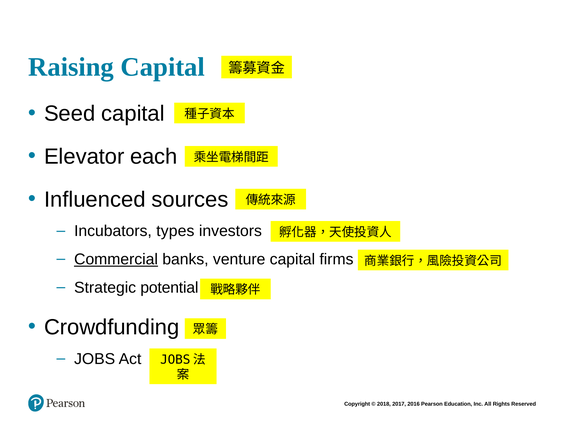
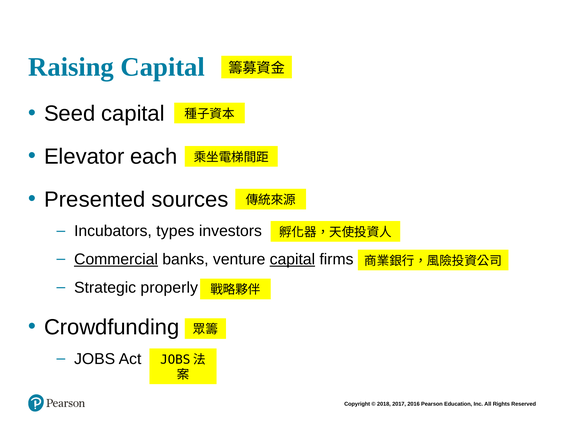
Influenced: Influenced -> Presented
capital at (292, 259) underline: none -> present
potential: potential -> properly
